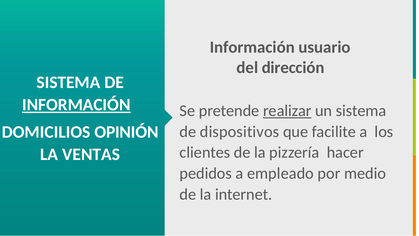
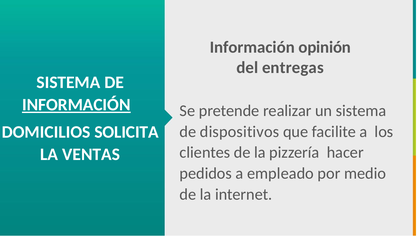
usuario: usuario -> opinión
dirección: dirección -> entregas
realizar underline: present -> none
OPINIÓN: OPINIÓN -> SOLICITA
